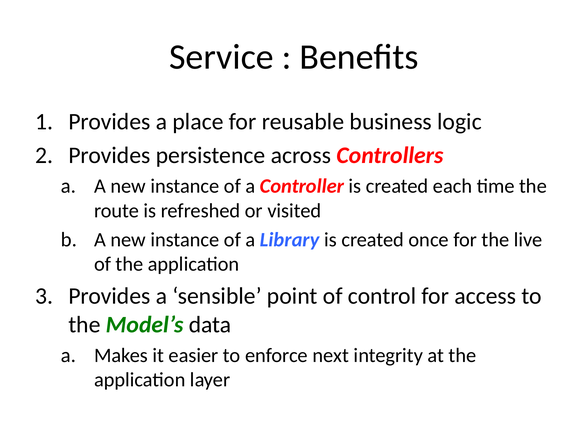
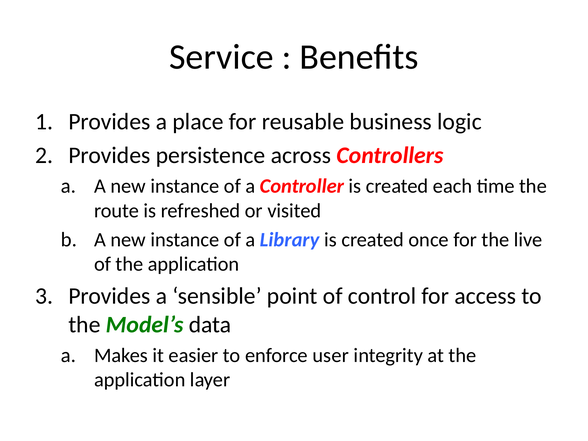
next: next -> user
